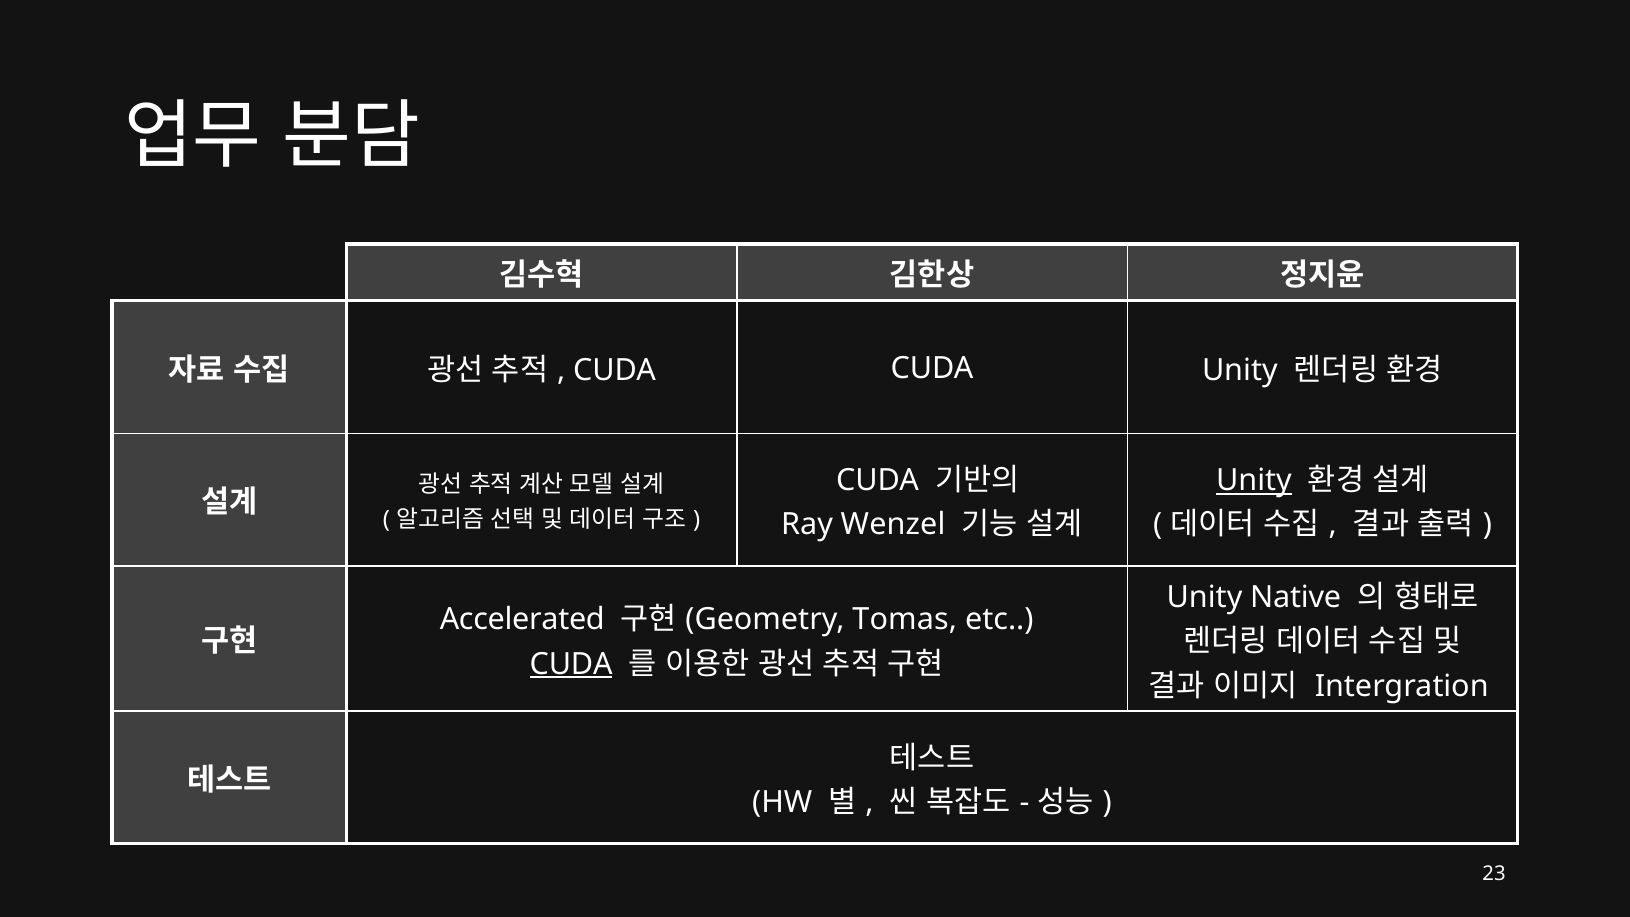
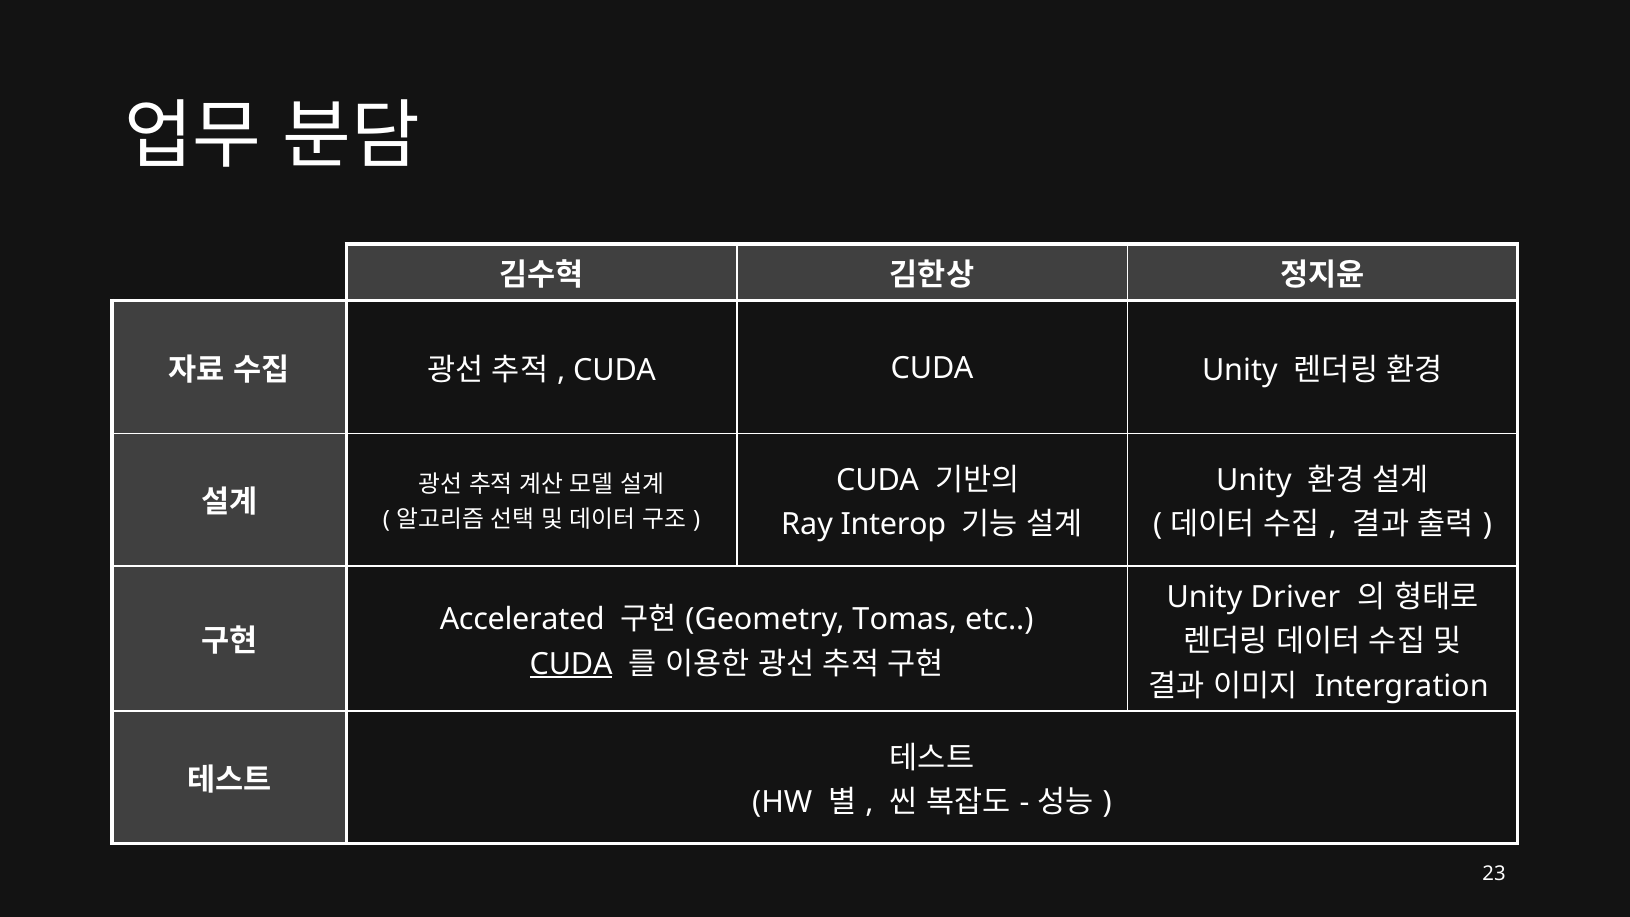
Unity at (1254, 480) underline: present -> none
Wenzel: Wenzel -> Interop
Native: Native -> Driver
